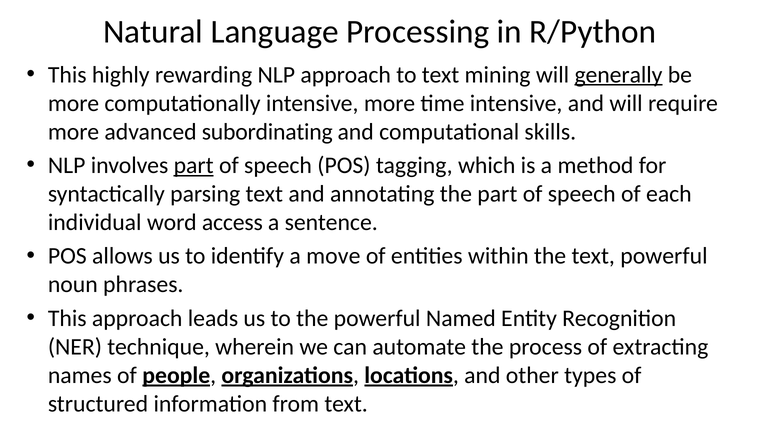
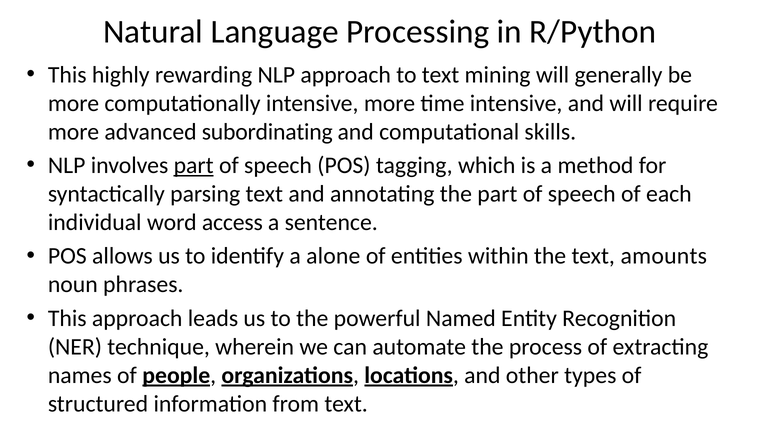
generally underline: present -> none
move: move -> alone
text powerful: powerful -> amounts
